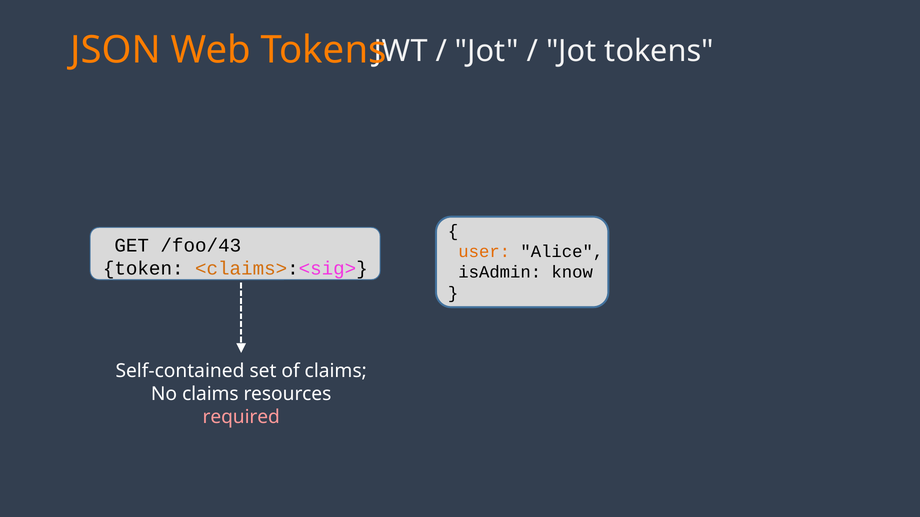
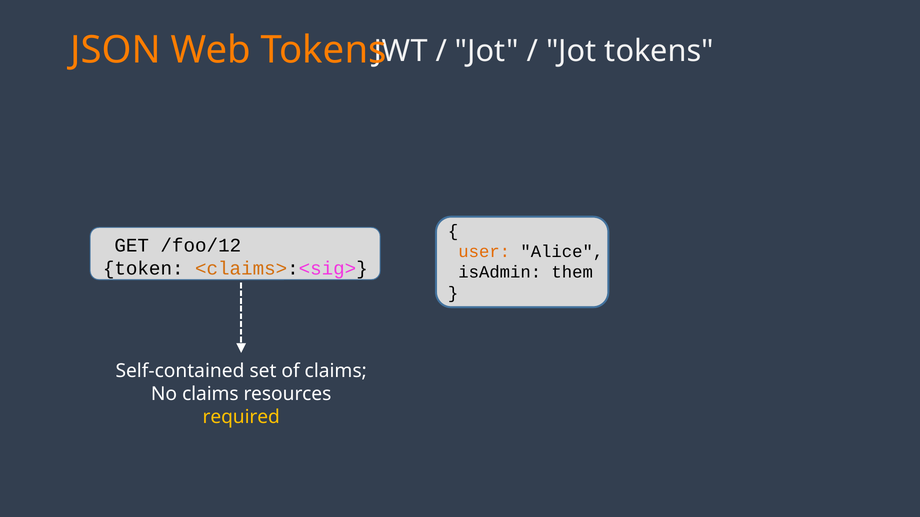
/foo/43: /foo/43 -> /foo/12
know: know -> them
required colour: pink -> yellow
